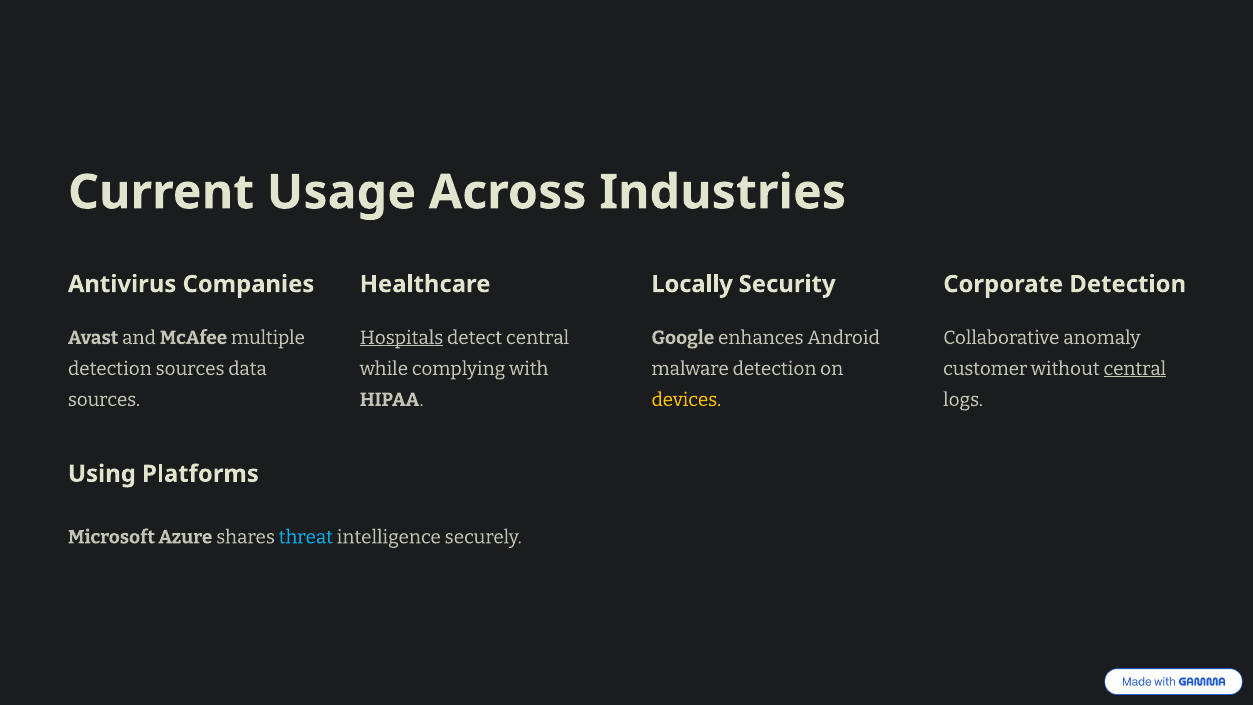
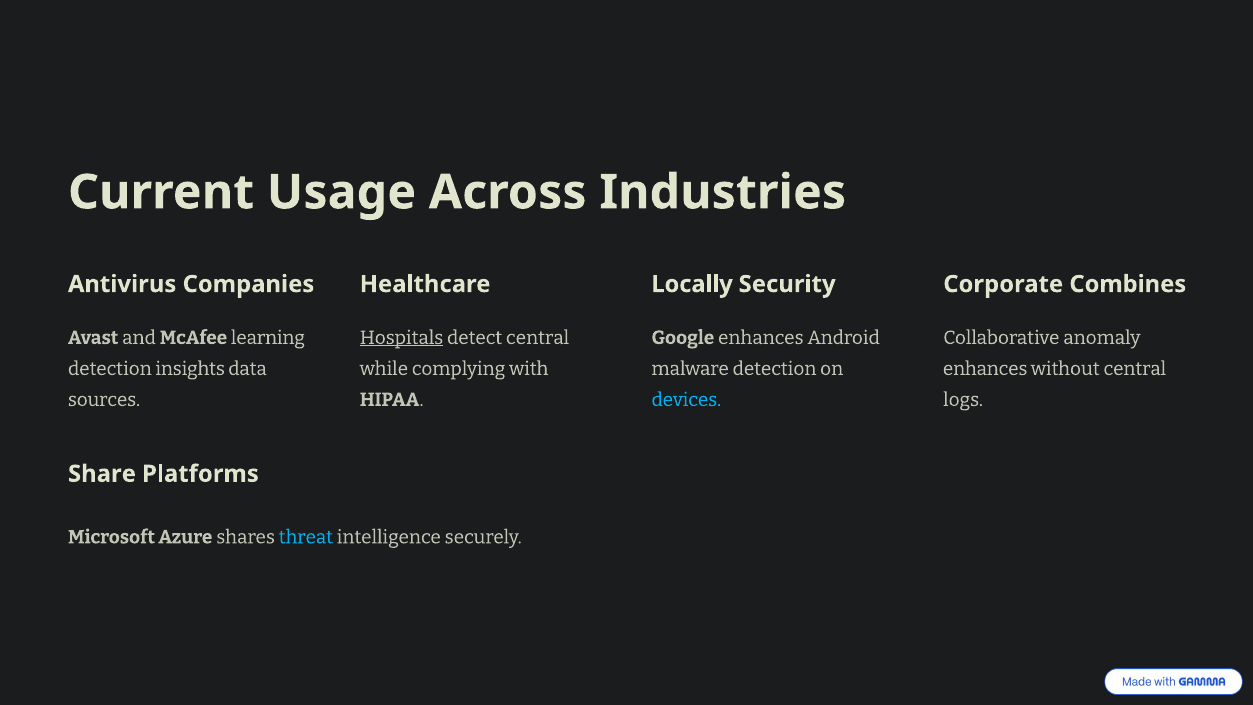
Corporate Detection: Detection -> Combines
multiple: multiple -> learning
detection sources: sources -> insights
customer at (985, 369): customer -> enhances
central at (1135, 369) underline: present -> none
devices colour: yellow -> light blue
Using: Using -> Share
